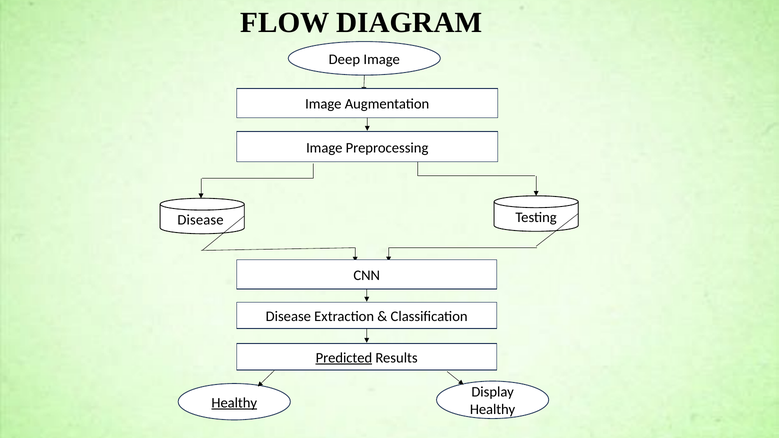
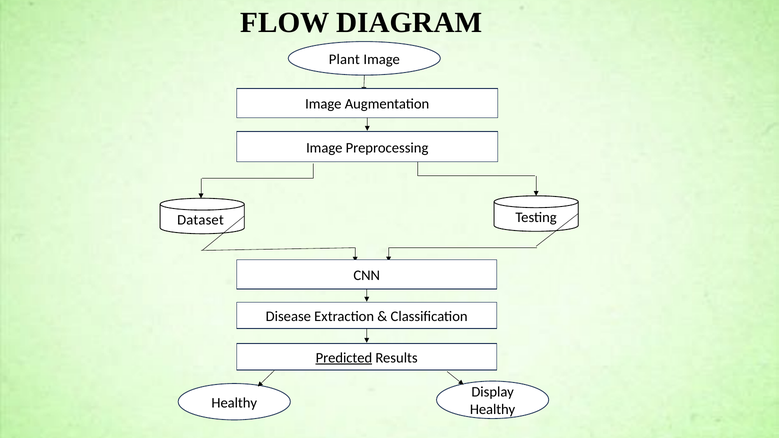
Deep: Deep -> Plant
Disease at (200, 220): Disease -> Dataset
Healthy at (234, 403) underline: present -> none
